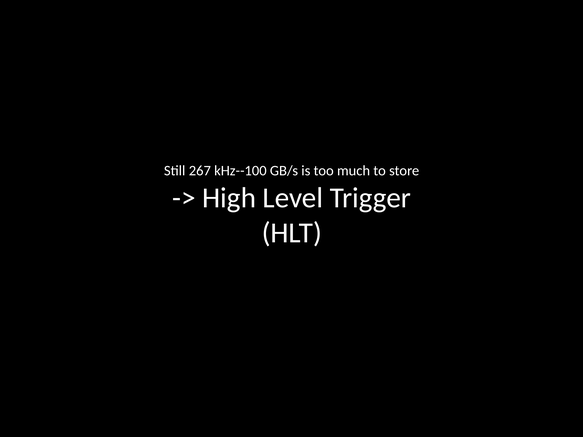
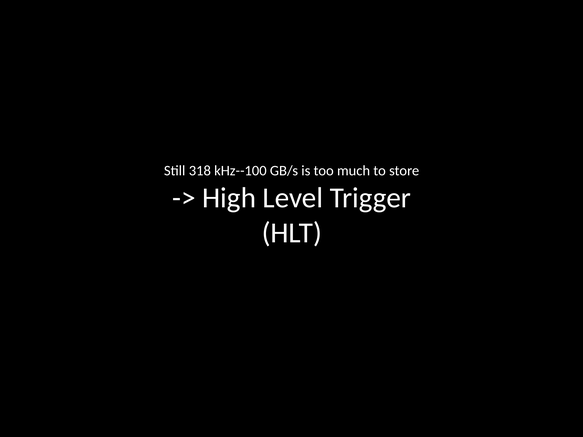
267: 267 -> 318
